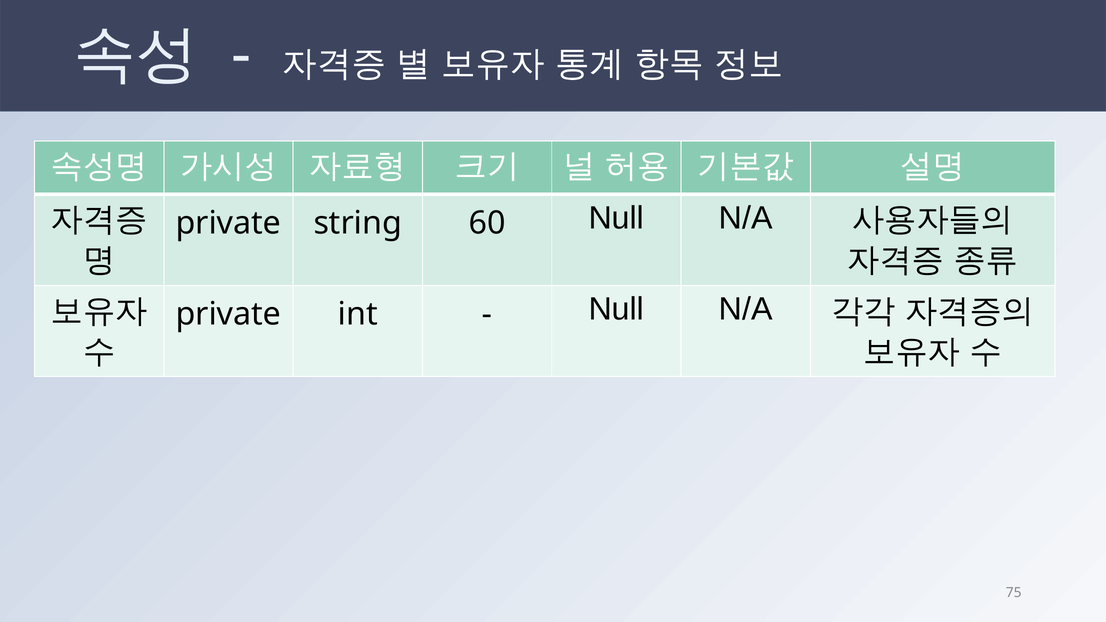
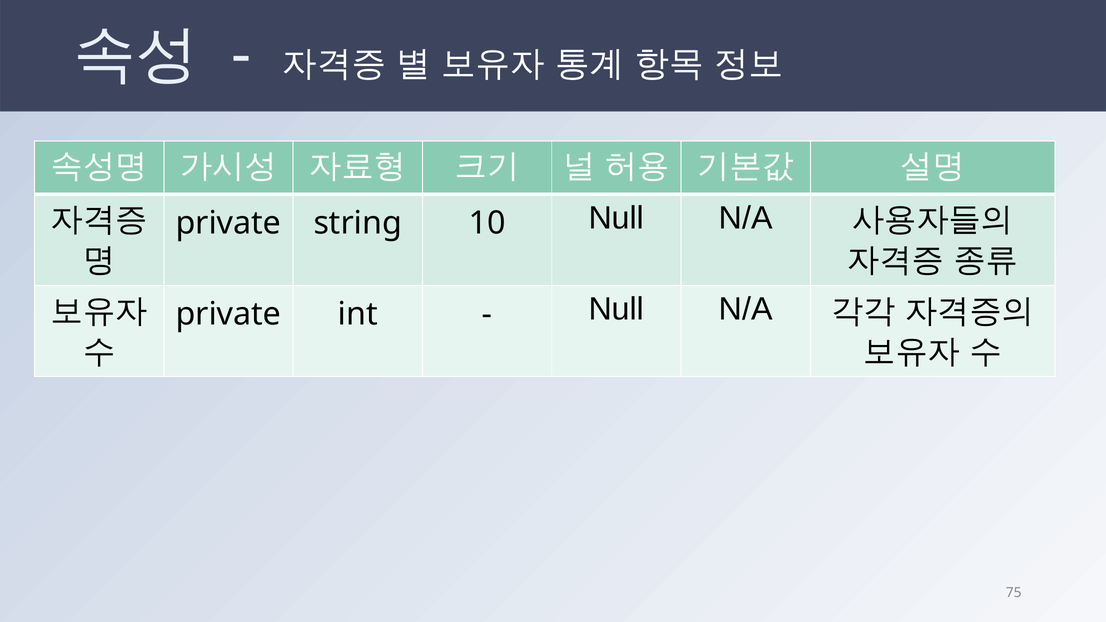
60: 60 -> 10
